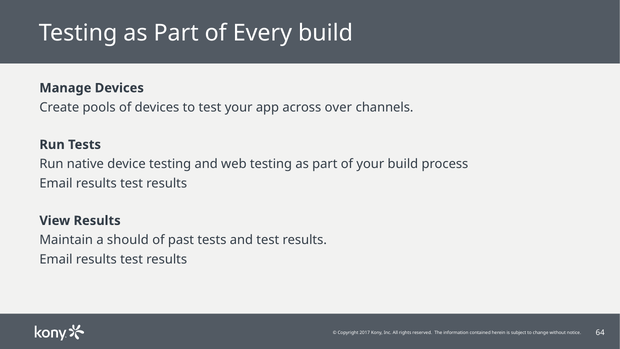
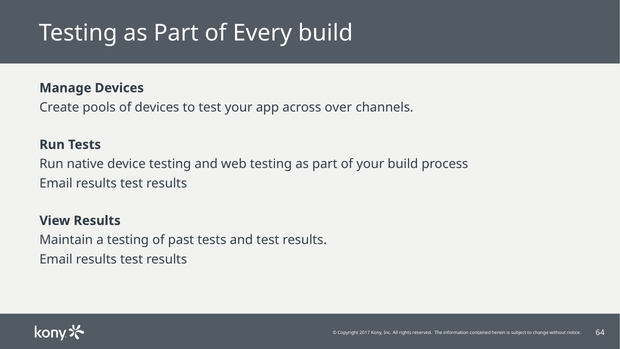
a should: should -> testing
